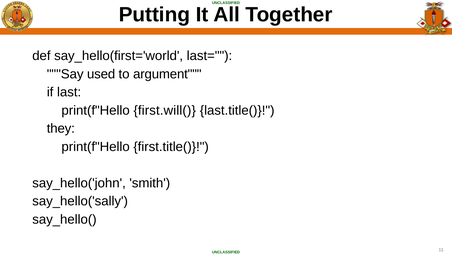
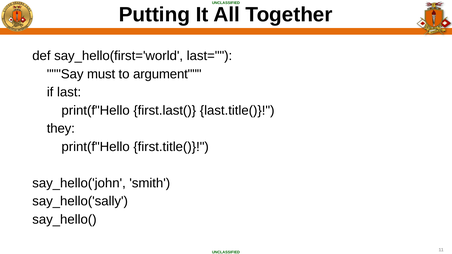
used: used -> must
first.will(: first.will( -> first.last(
